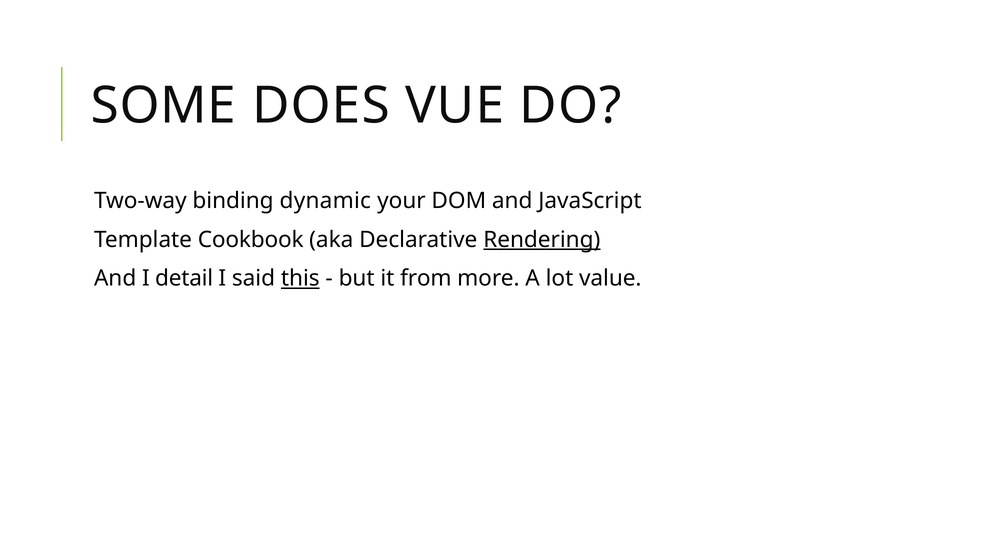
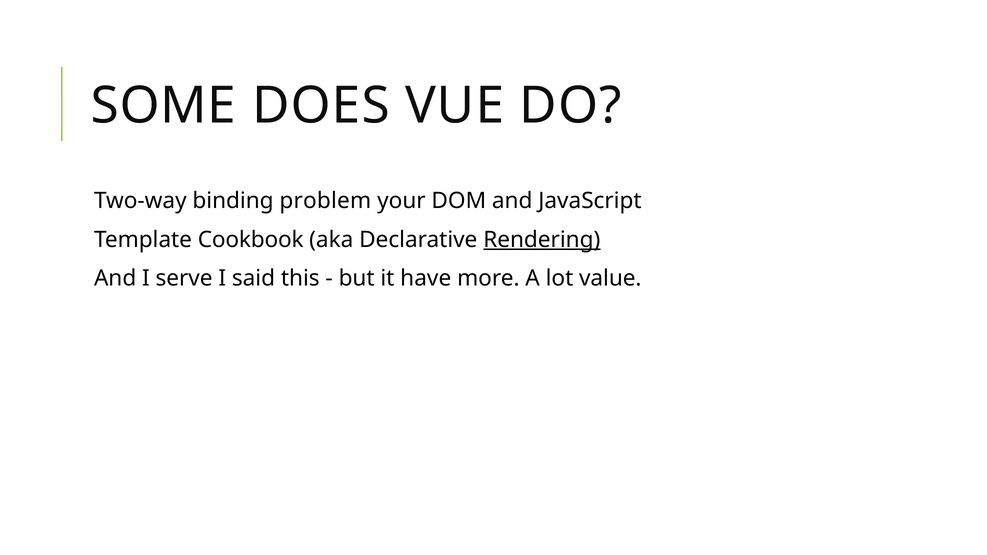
dynamic: dynamic -> problem
detail: detail -> serve
this underline: present -> none
from: from -> have
